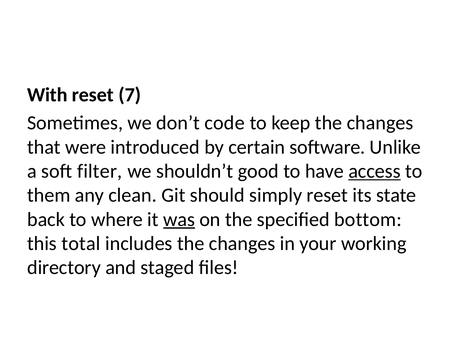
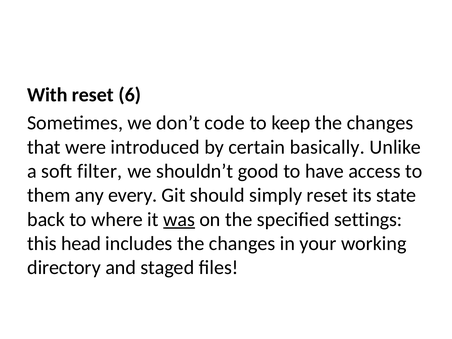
7: 7 -> 6
software: software -> basically
access underline: present -> none
clean: clean -> every
bottom: bottom -> settings
total: total -> head
